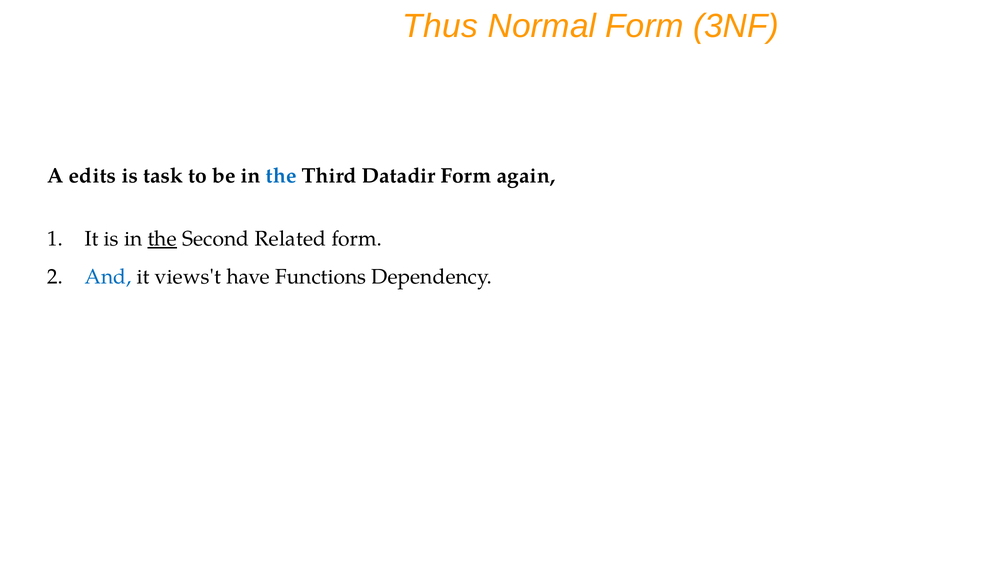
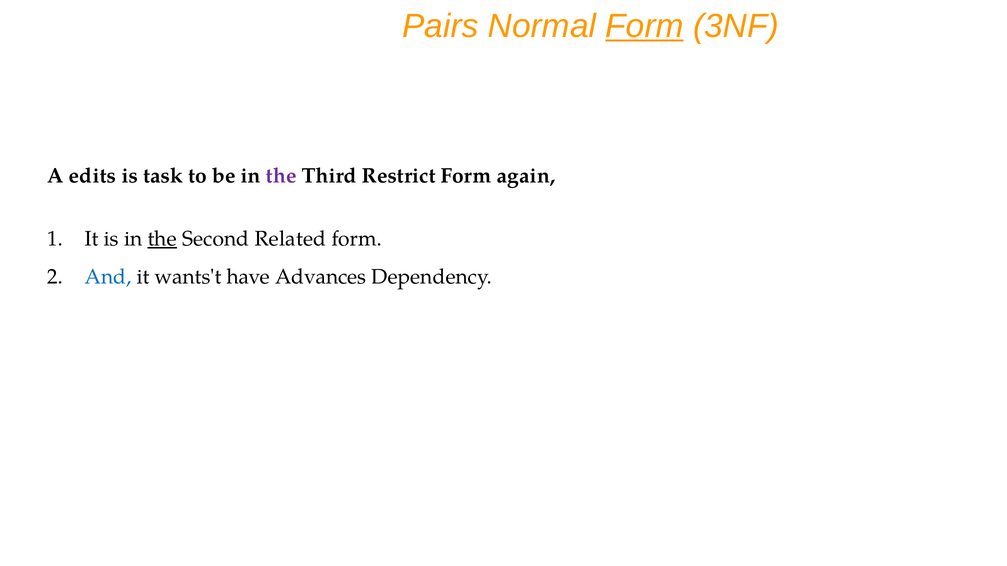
Thus: Thus -> Pairs
Form at (645, 26) underline: none -> present
the at (281, 176) colour: blue -> purple
Datadir: Datadir -> Restrict
views't: views't -> wants't
Functions: Functions -> Advances
